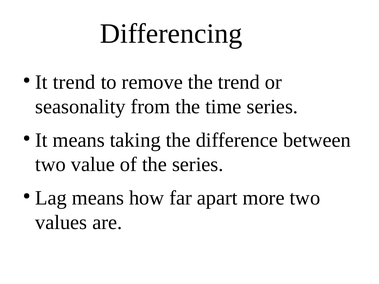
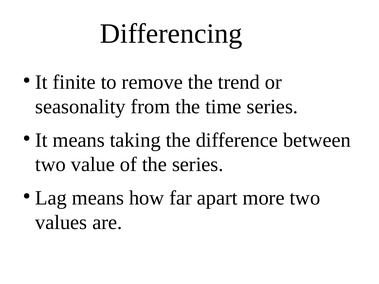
It trend: trend -> finite
